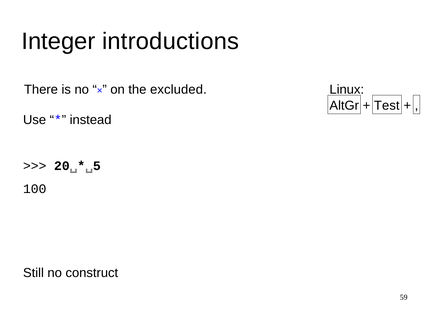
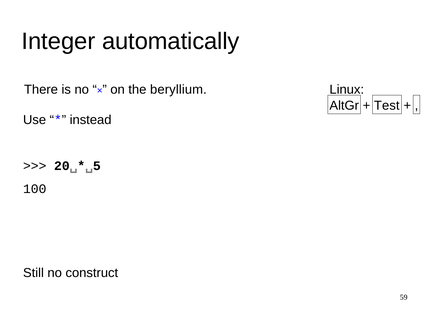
introductions: introductions -> automatically
excluded: excluded -> beryllium
